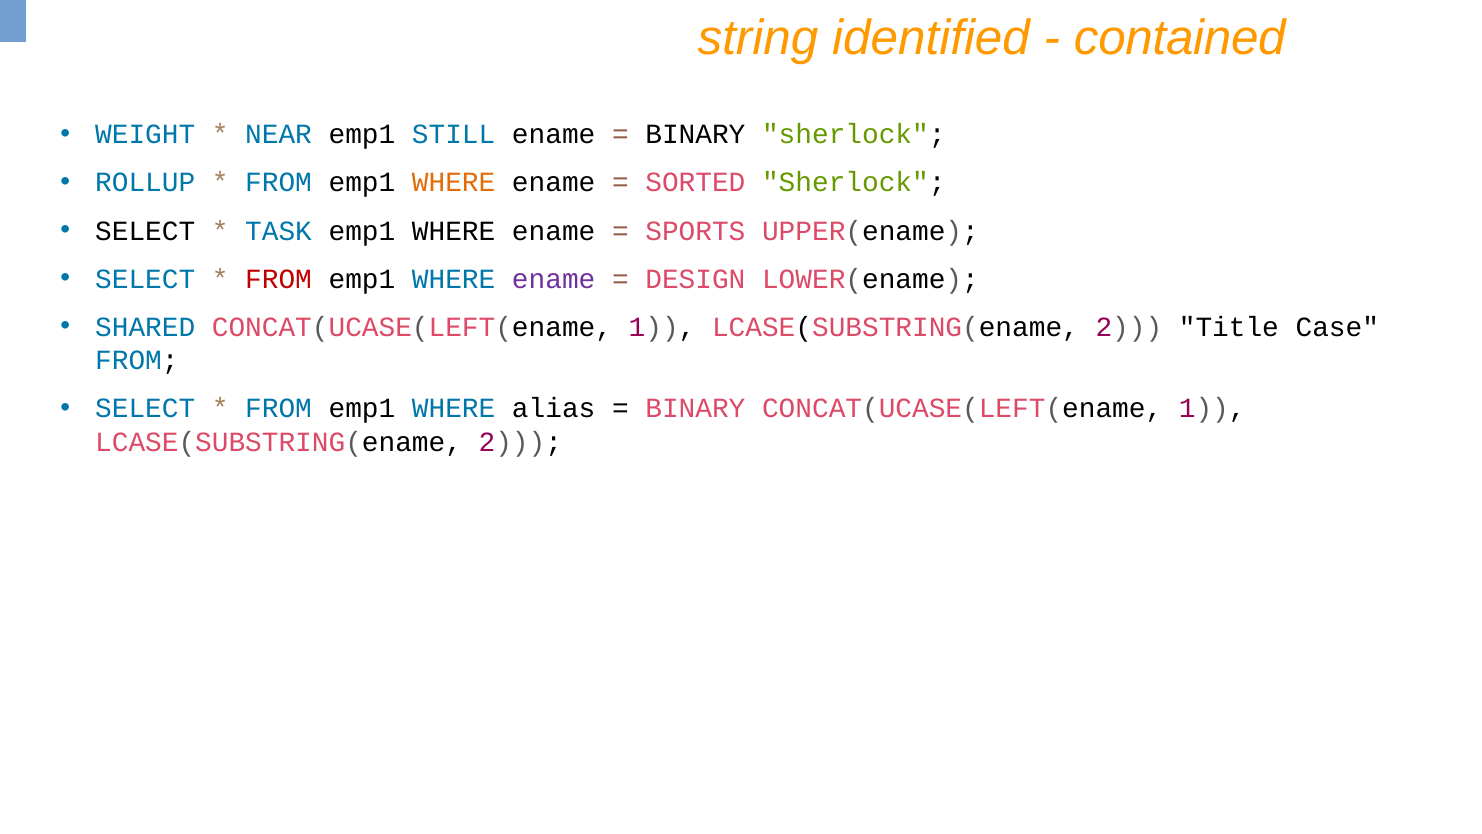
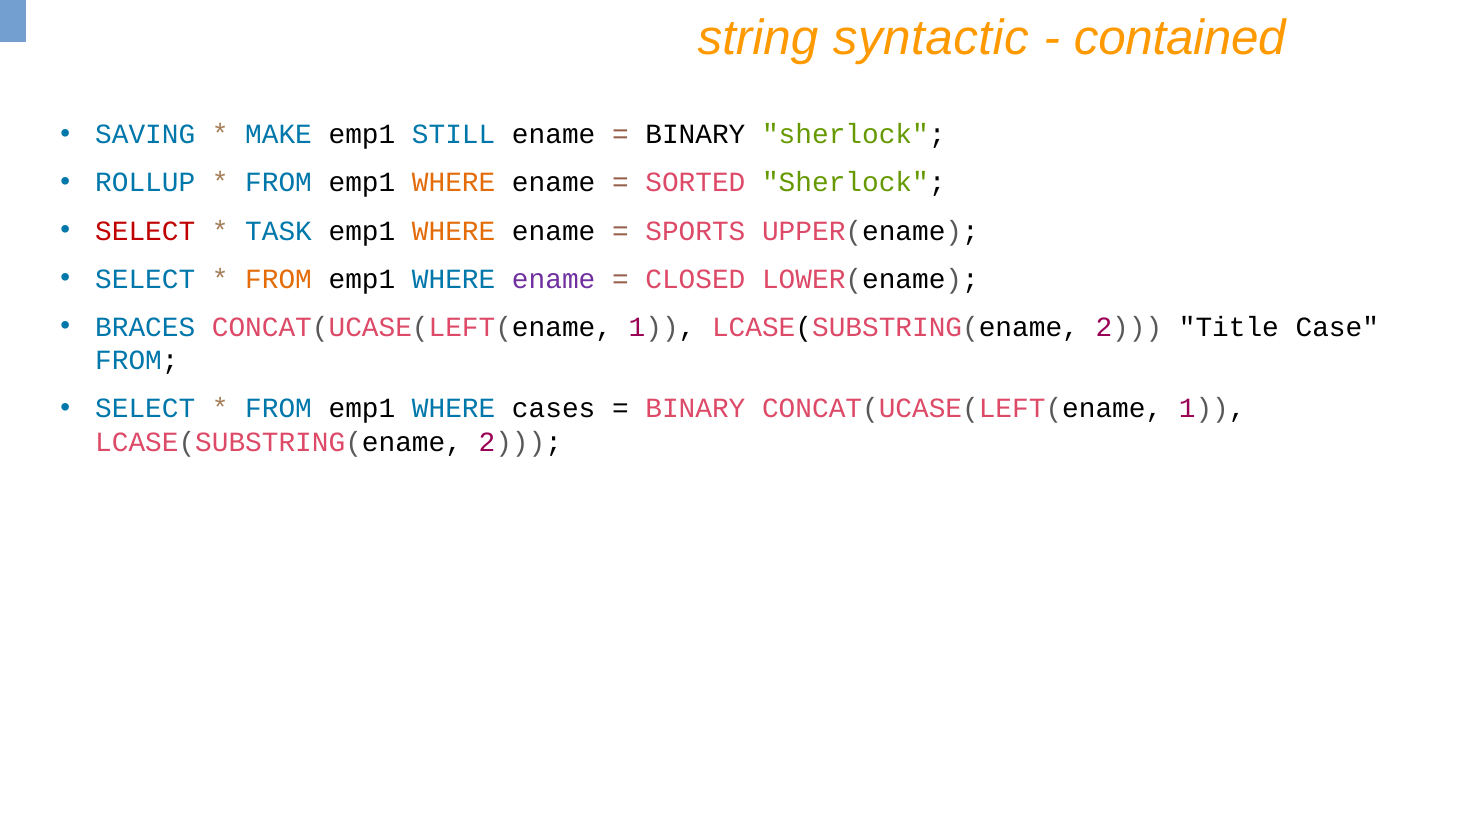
identified: identified -> syntactic
WEIGHT: WEIGHT -> SAVING
NEAR: NEAR -> MAKE
SELECT at (145, 231) colour: black -> red
WHERE at (454, 231) colour: black -> orange
FROM at (279, 279) colour: red -> orange
DESIGN: DESIGN -> CLOSED
SHARED: SHARED -> BRACES
alias: alias -> cases
